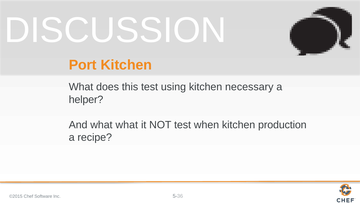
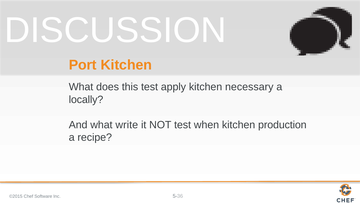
using: using -> apply
helper: helper -> locally
what what: what -> write
